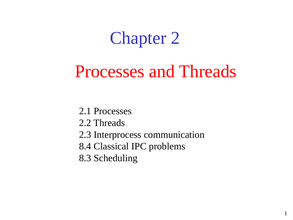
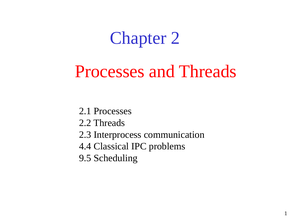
8.4: 8.4 -> 4.4
8.3: 8.3 -> 9.5
